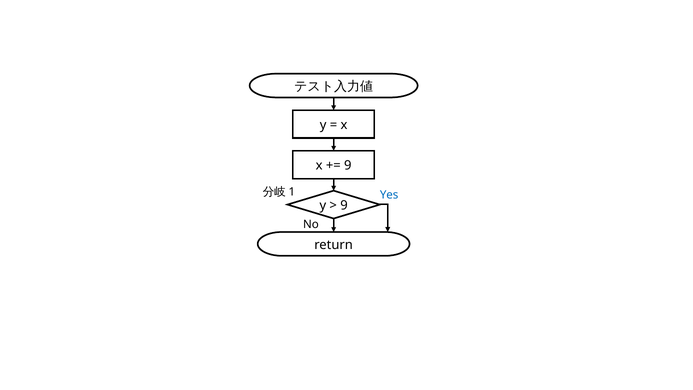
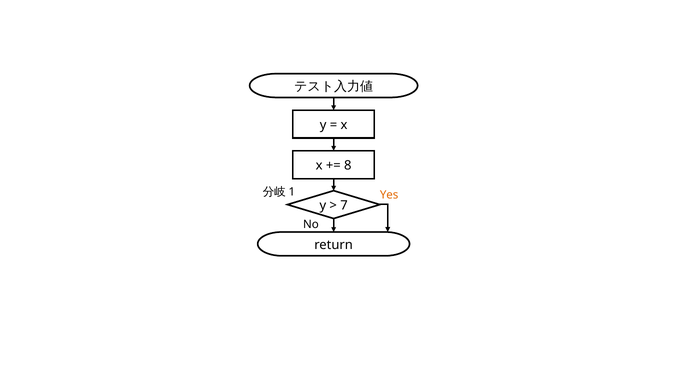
9 at (348, 165): 9 -> 8
Yes colour: blue -> orange
9 at (344, 205): 9 -> 7
